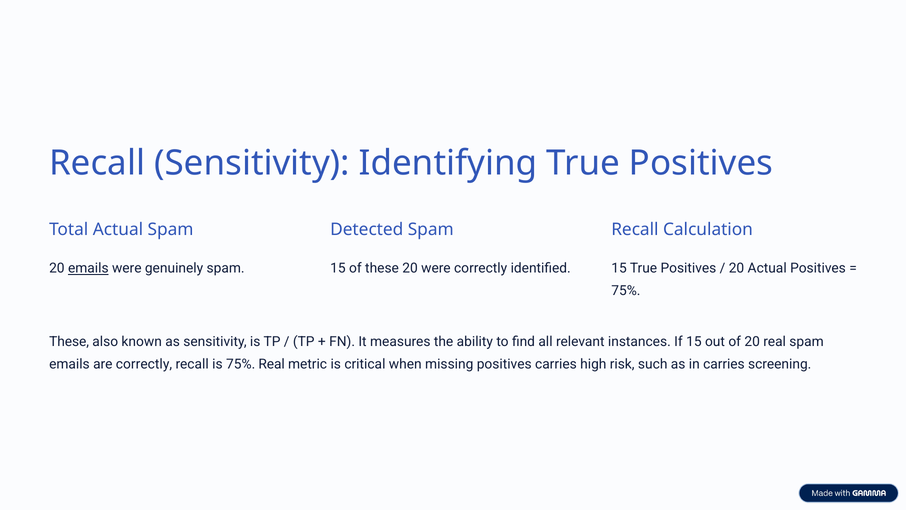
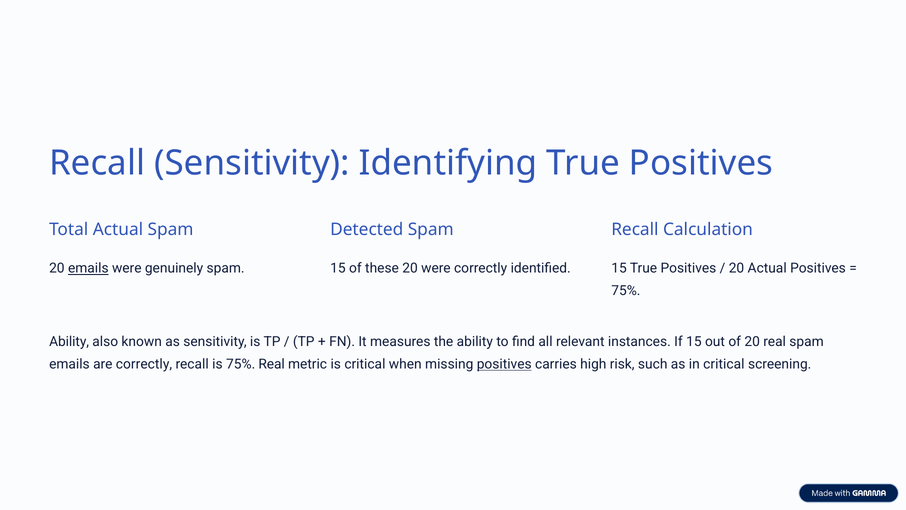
These at (69, 342): These -> Ability
positives at (504, 364) underline: none -> present
in carries: carries -> critical
